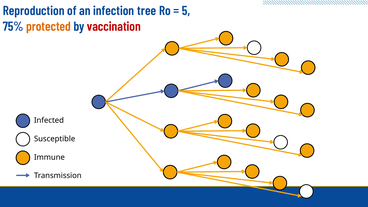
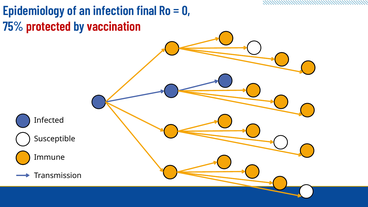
Reproduction: Reproduction -> Epidemiology
tree: tree -> final
5: 5 -> 0
protected colour: orange -> red
